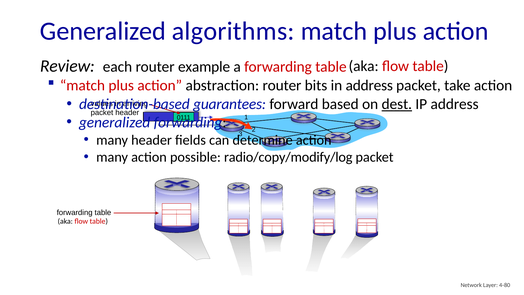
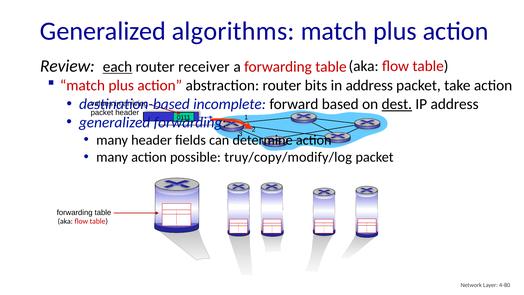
each underline: none -> present
example: example -> receiver
guarantees: guarantees -> incomplete
radio/copy/modify/log: radio/copy/modify/log -> truy/copy/modify/log
